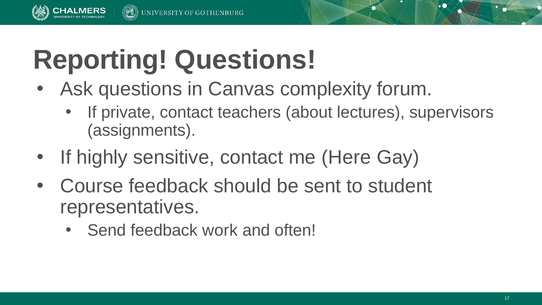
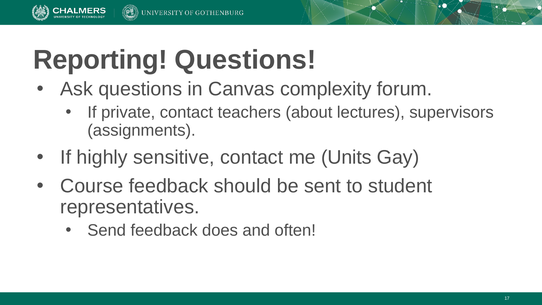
Here: Here -> Units
work: work -> does
